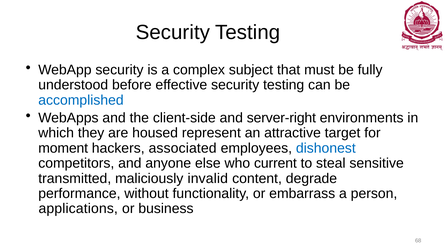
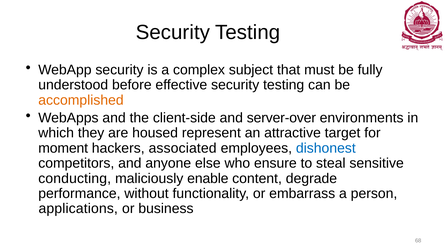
accomplished colour: blue -> orange
server-right: server-right -> server-over
current: current -> ensure
transmitted: transmitted -> conducting
invalid: invalid -> enable
